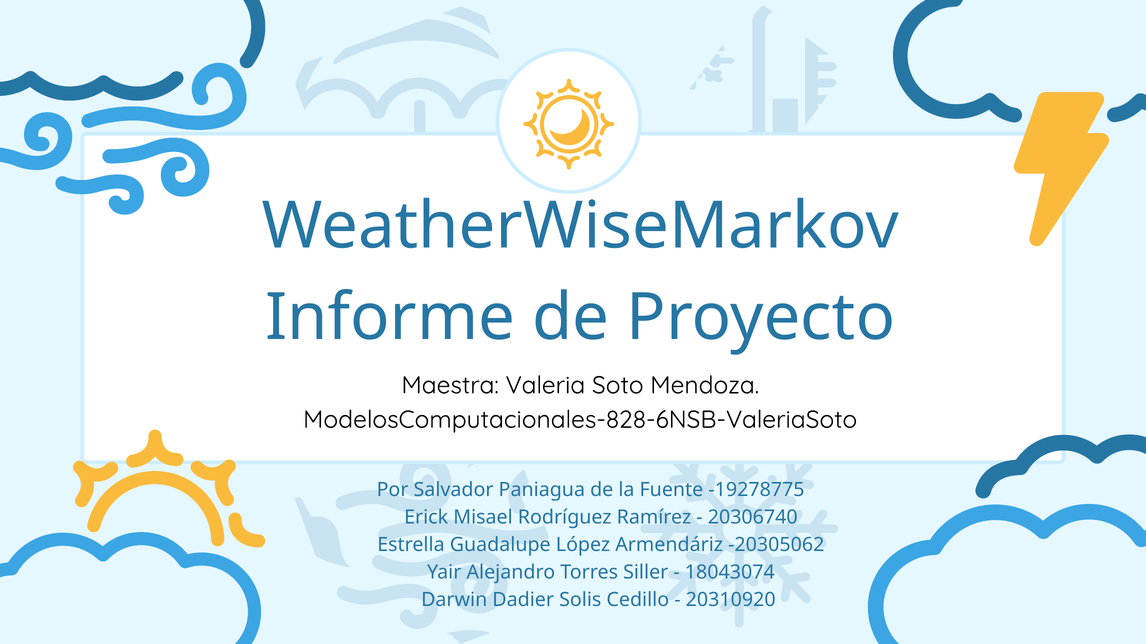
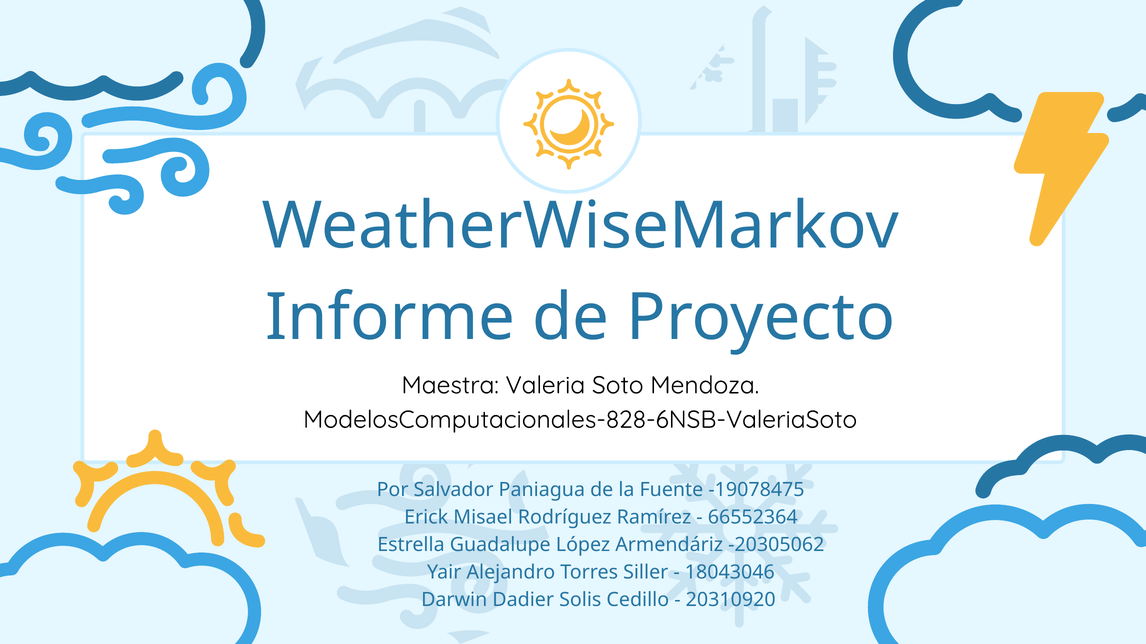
-19278775: -19278775 -> -19078475
20306740: 20306740 -> 66552364
18043074: 18043074 -> 18043046
